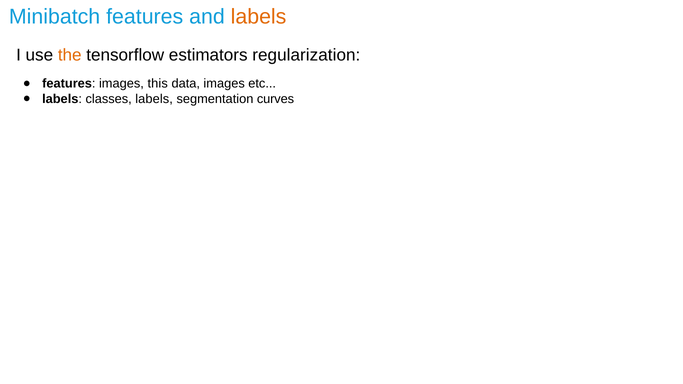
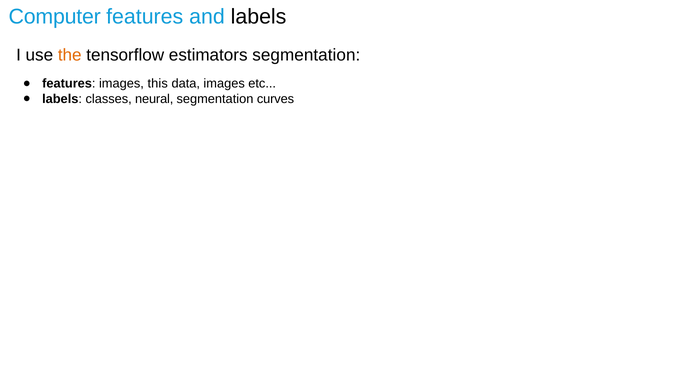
Minibatch: Minibatch -> Computer
labels at (259, 16) colour: orange -> black
estimators regularization: regularization -> segmentation
classes labels: labels -> neural
